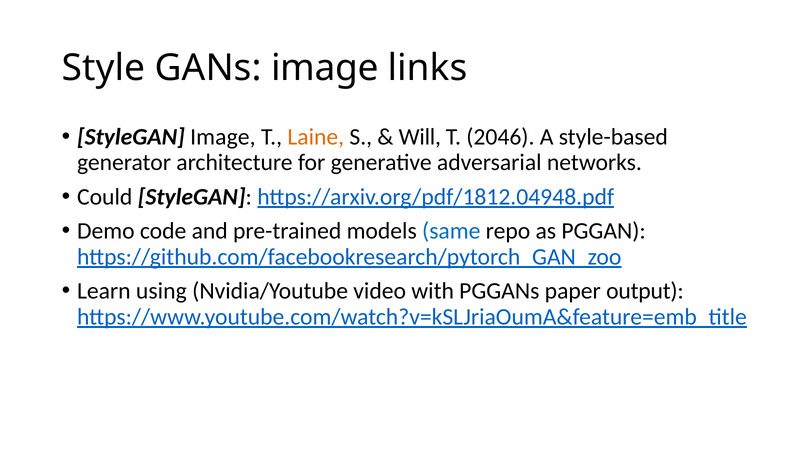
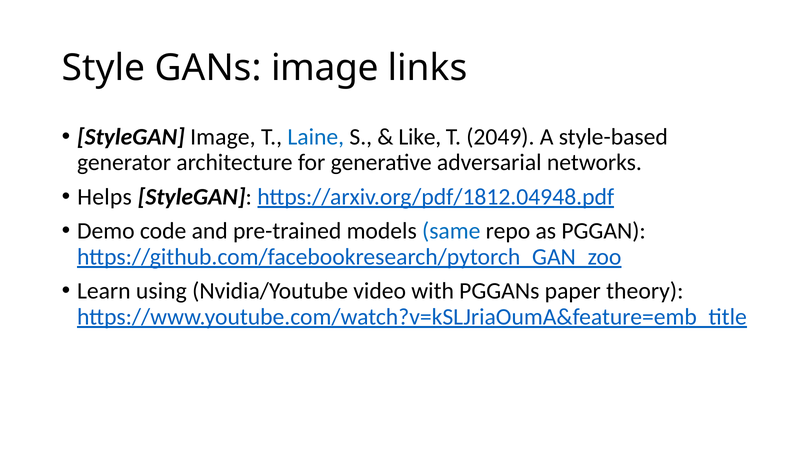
Laine colour: orange -> blue
Will: Will -> Like
2046: 2046 -> 2049
Could: Could -> Helps
output: output -> theory
